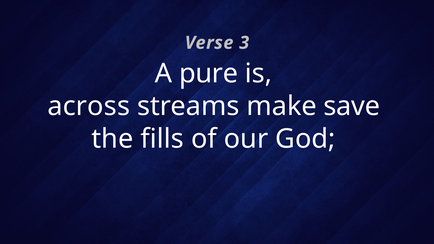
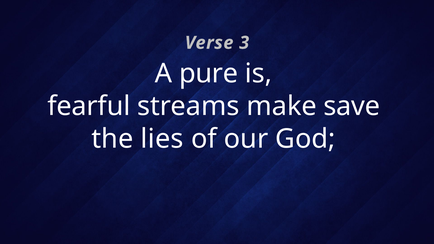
across: across -> fearful
fills: fills -> lies
